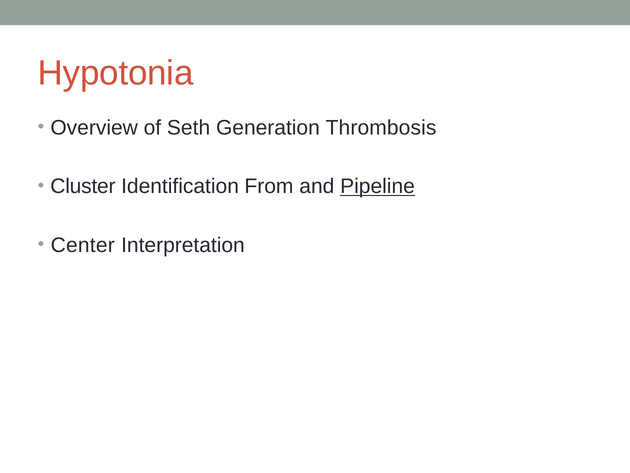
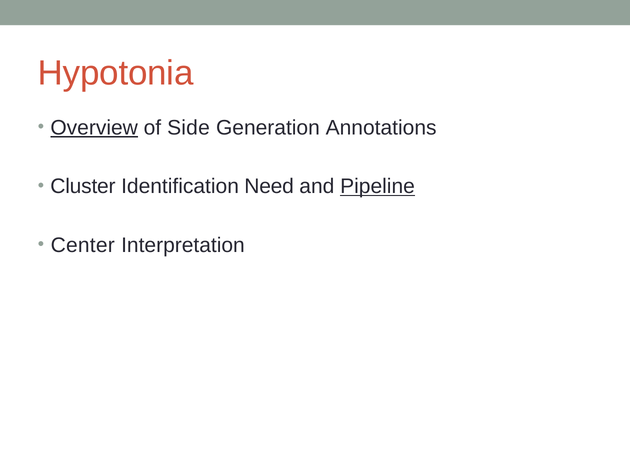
Overview underline: none -> present
Seth: Seth -> Side
Thrombosis: Thrombosis -> Annotations
From: From -> Need
